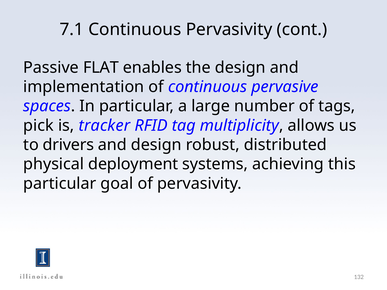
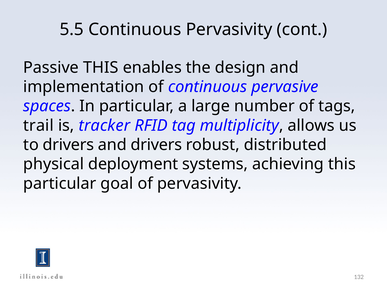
7.1: 7.1 -> 5.5
Passive FLAT: FLAT -> THIS
pick: pick -> trail
and design: design -> drivers
